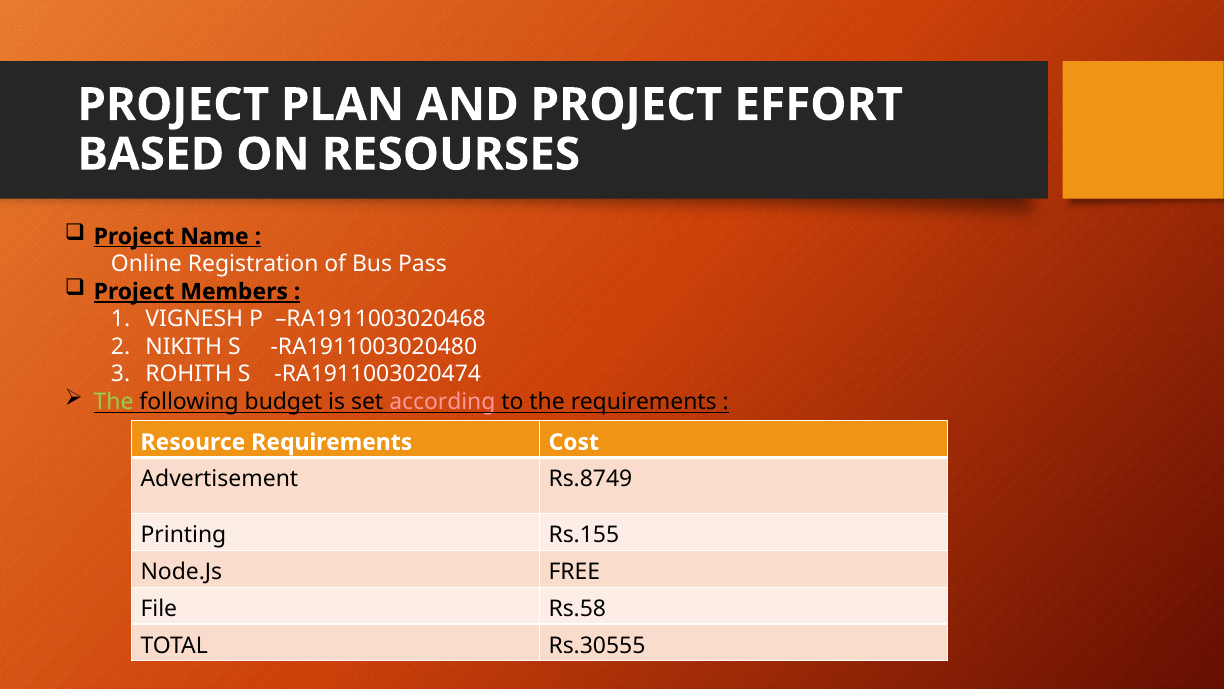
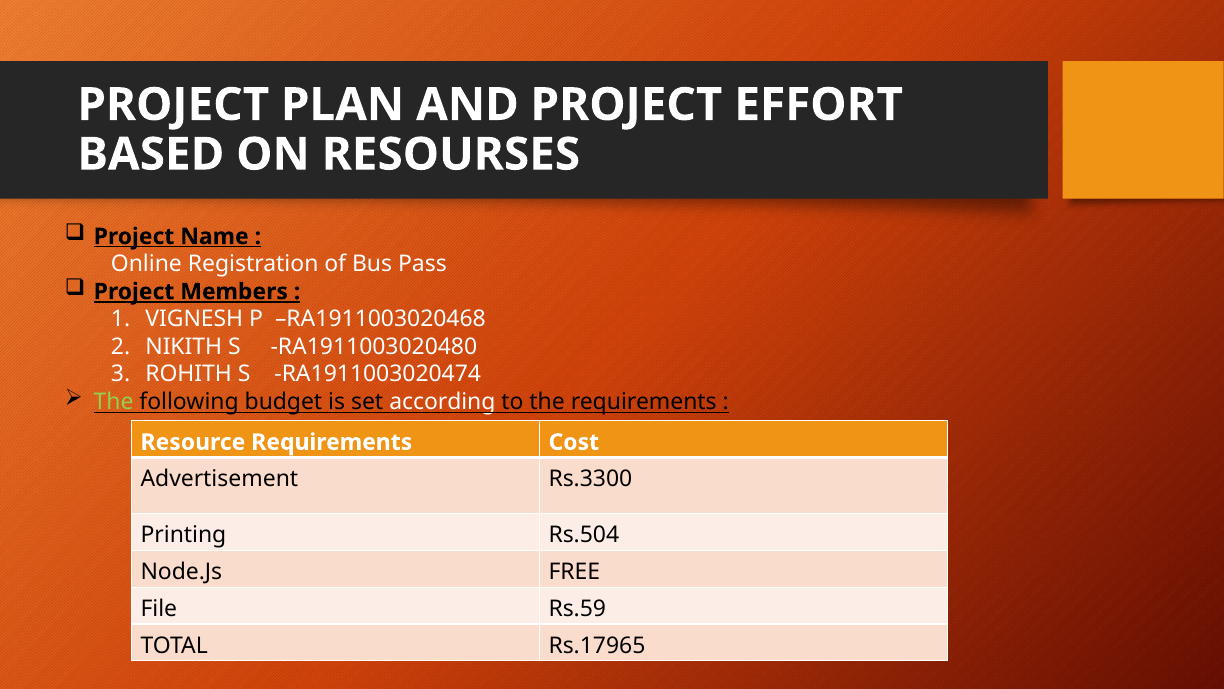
according colour: pink -> white
Rs.8749: Rs.8749 -> Rs.3300
Rs.155: Rs.155 -> Rs.504
Rs.58: Rs.58 -> Rs.59
Rs.30555: Rs.30555 -> Rs.17965
